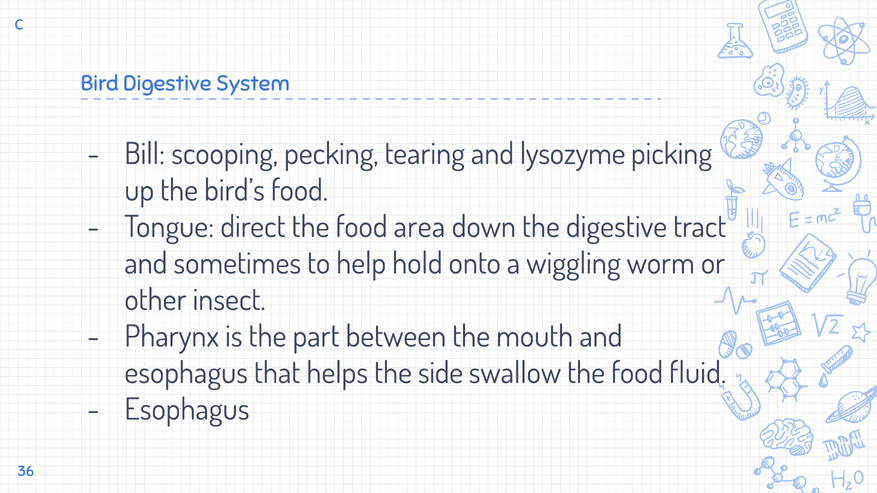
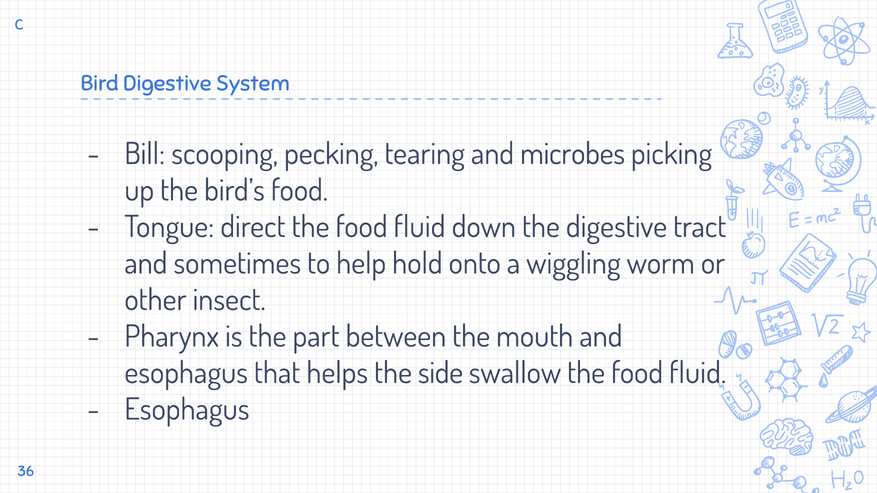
lysozyme: lysozyme -> microbes
direct the food area: area -> fluid
